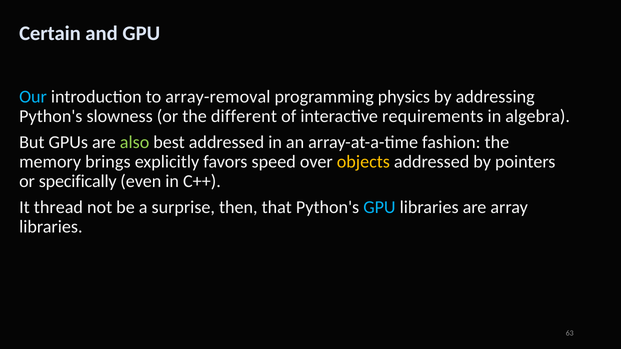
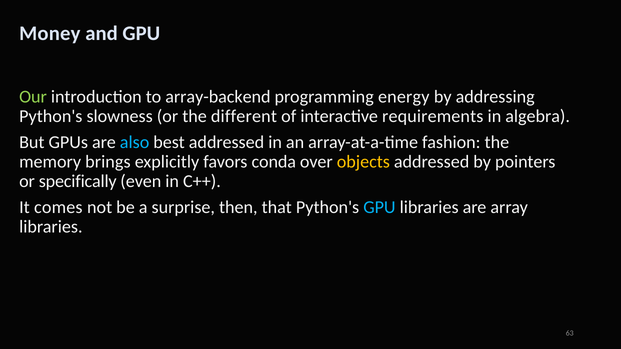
Certain: Certain -> Money
Our colour: light blue -> light green
array-removal: array-removal -> array-backend
physics: physics -> energy
also colour: light green -> light blue
speed: speed -> conda
thread: thread -> comes
